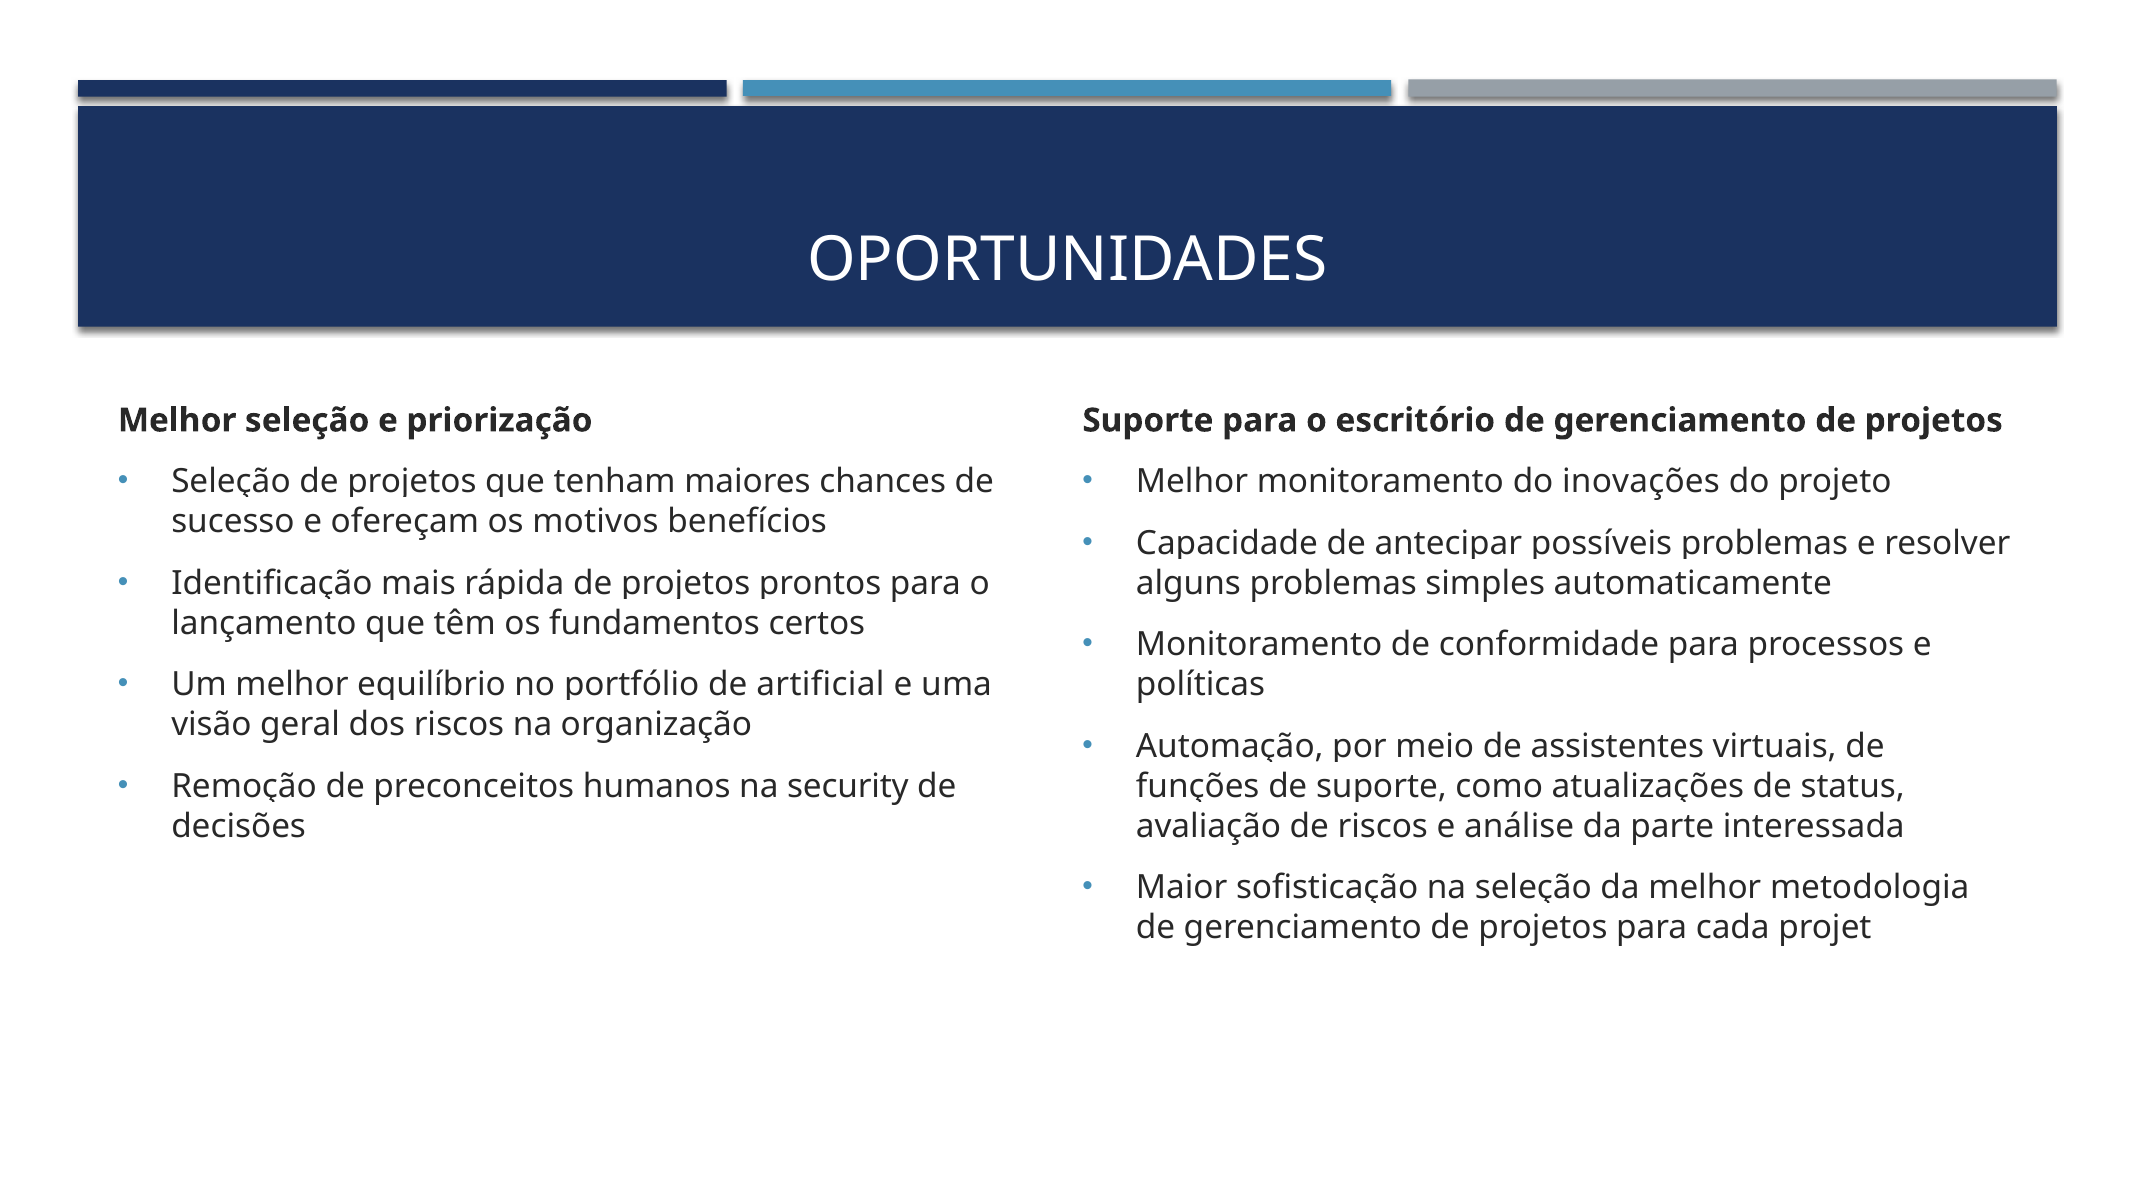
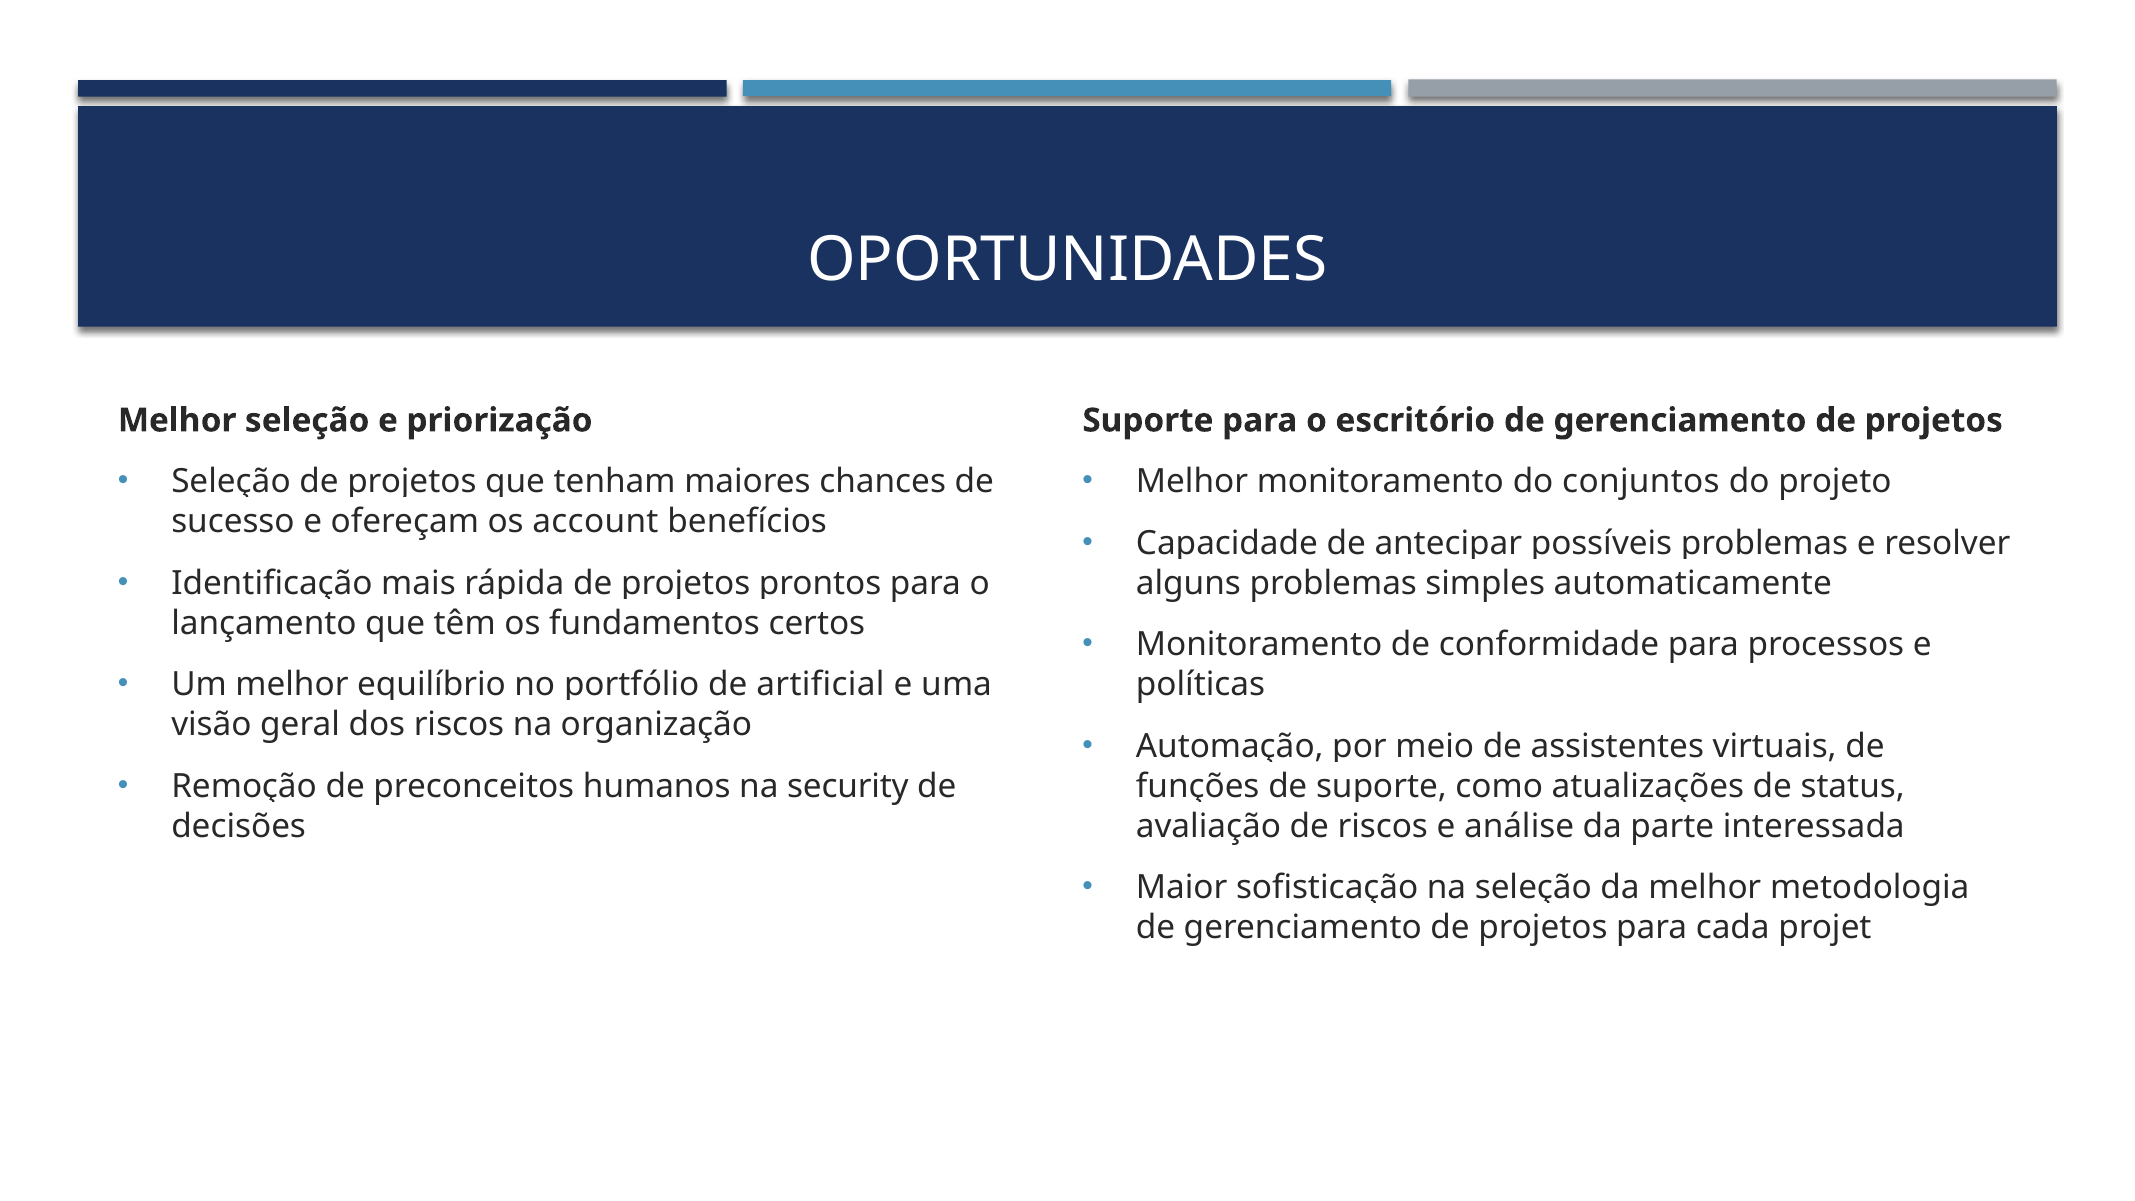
inovações: inovações -> conjuntos
motivos: motivos -> account
